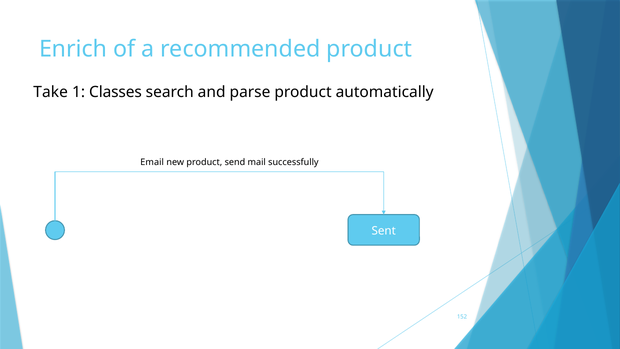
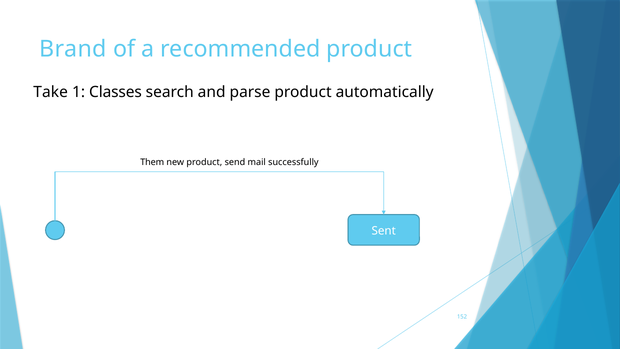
Enrich: Enrich -> Brand
Email: Email -> Them
